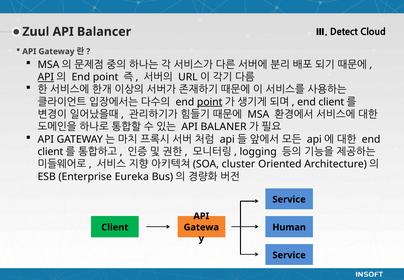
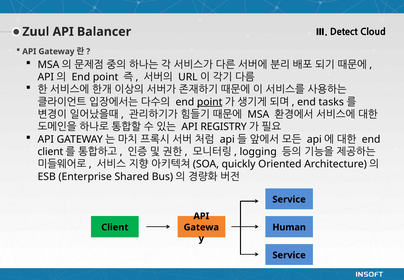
API at (46, 77) underline: present -> none
client at (331, 102): client -> tasks
BALANER: BALANER -> REGISTRY
cluster: cluster -> quickly
Eureka: Eureka -> Shared
